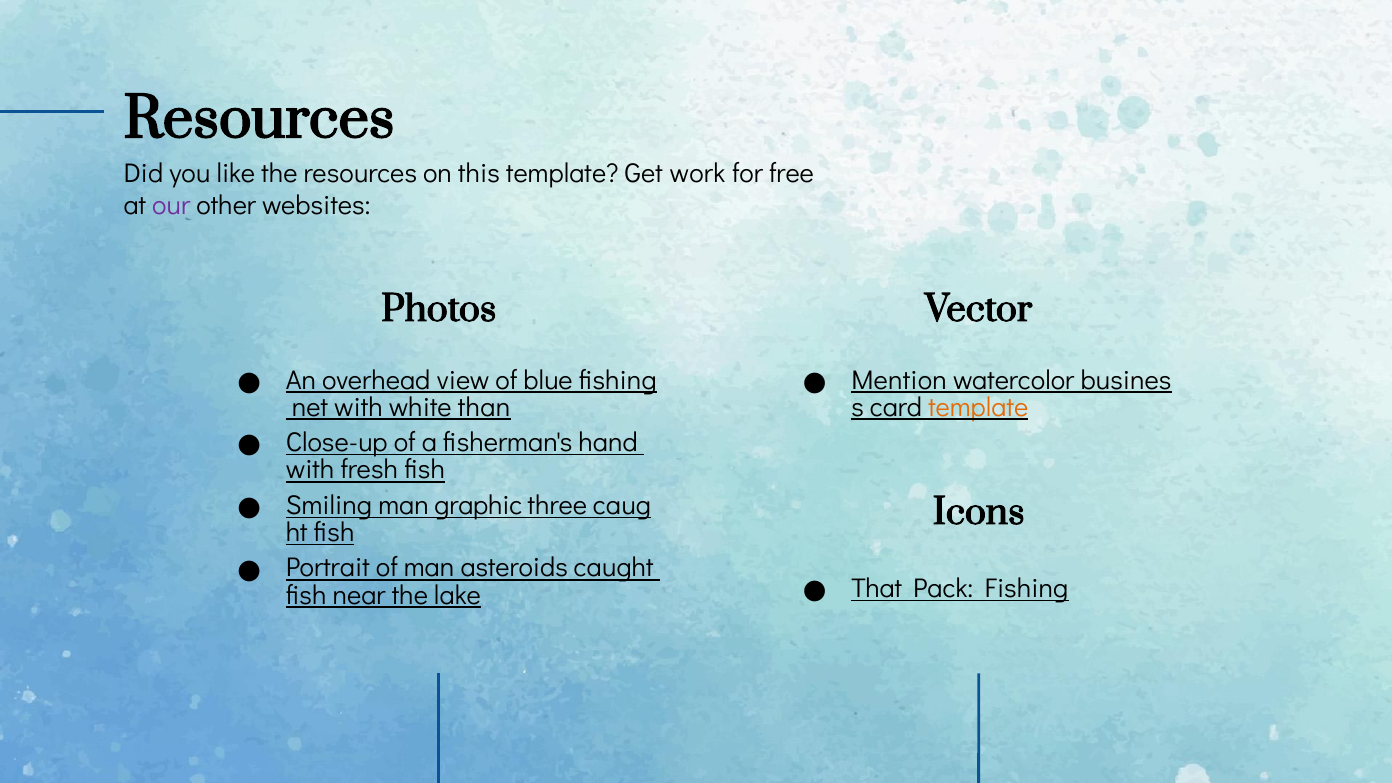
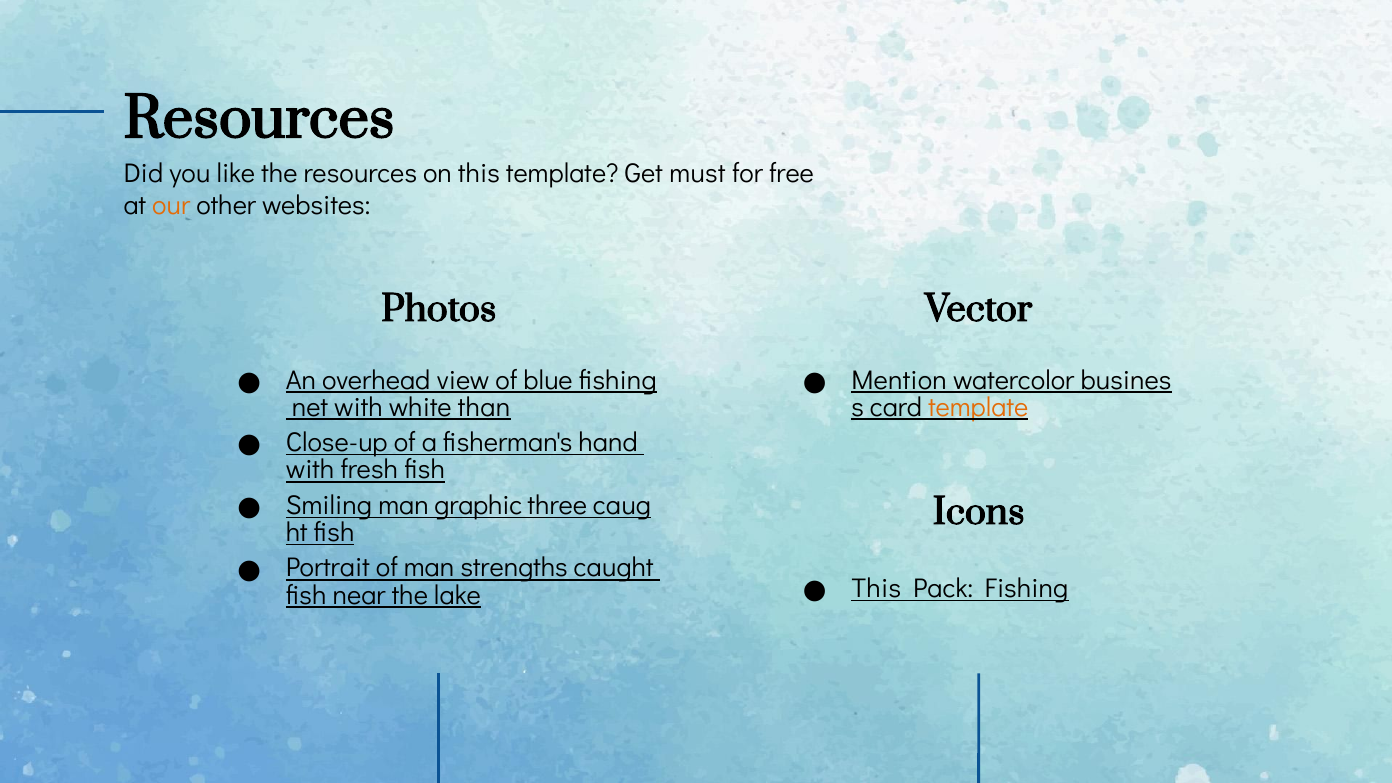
work: work -> must
our colour: purple -> orange
asteroids: asteroids -> strengths
That at (877, 589): That -> This
